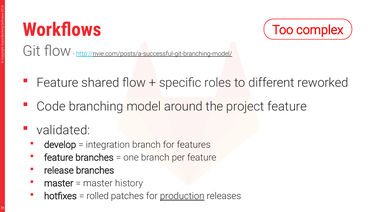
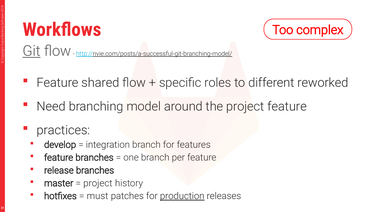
Git underline: none -> present
Code: Code -> Need
validated: validated -> practices
master at (98, 183): master -> project
rolled: rolled -> must
